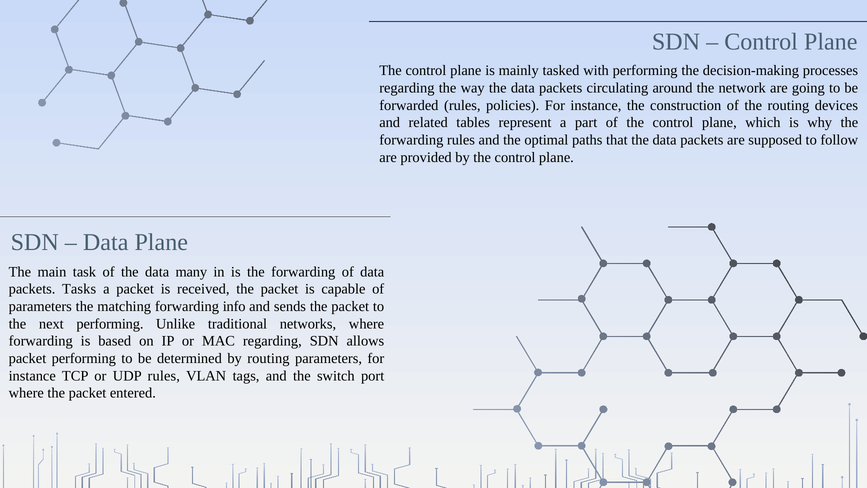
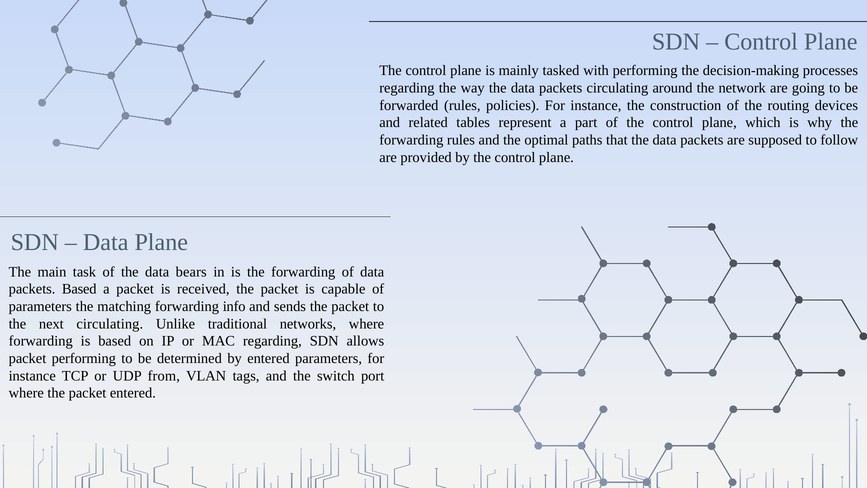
many: many -> bears
packets Tasks: Tasks -> Based
next performing: performing -> circulating
by routing: routing -> entered
UDP rules: rules -> from
